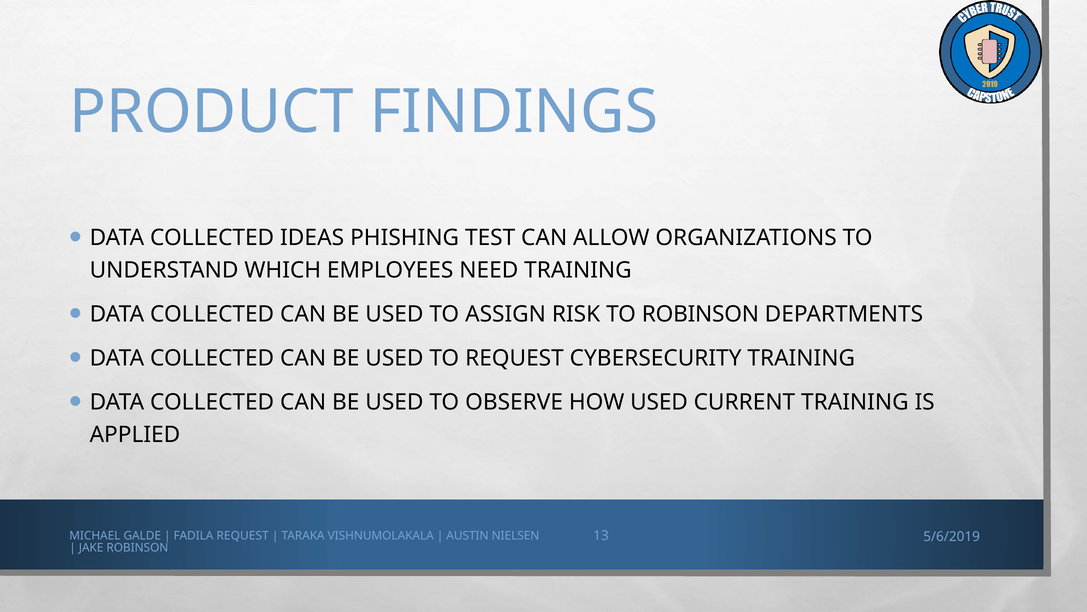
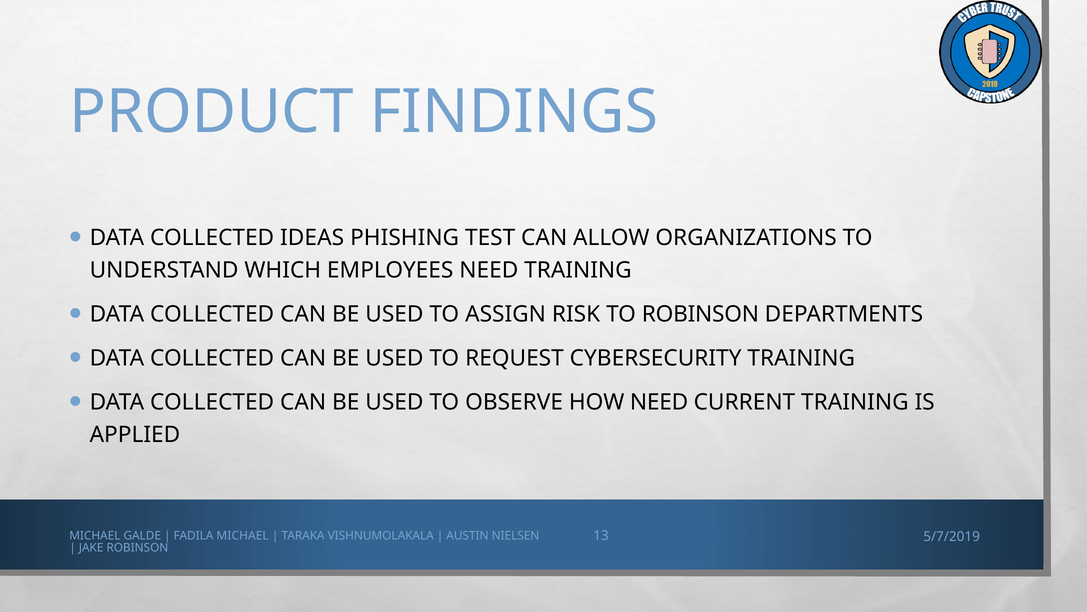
HOW USED: USED -> NEED
FADILA REQUEST: REQUEST -> MICHAEL
5/6/2019: 5/6/2019 -> 5/7/2019
